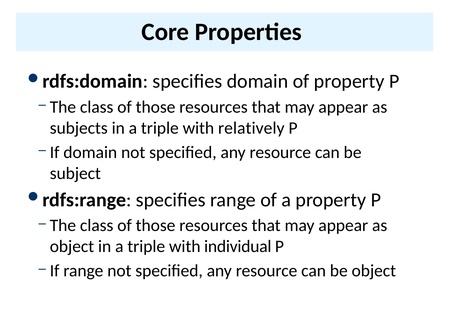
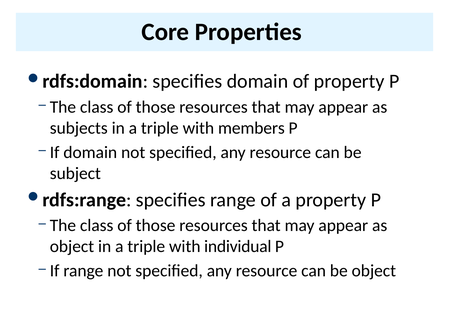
relatively: relatively -> members
